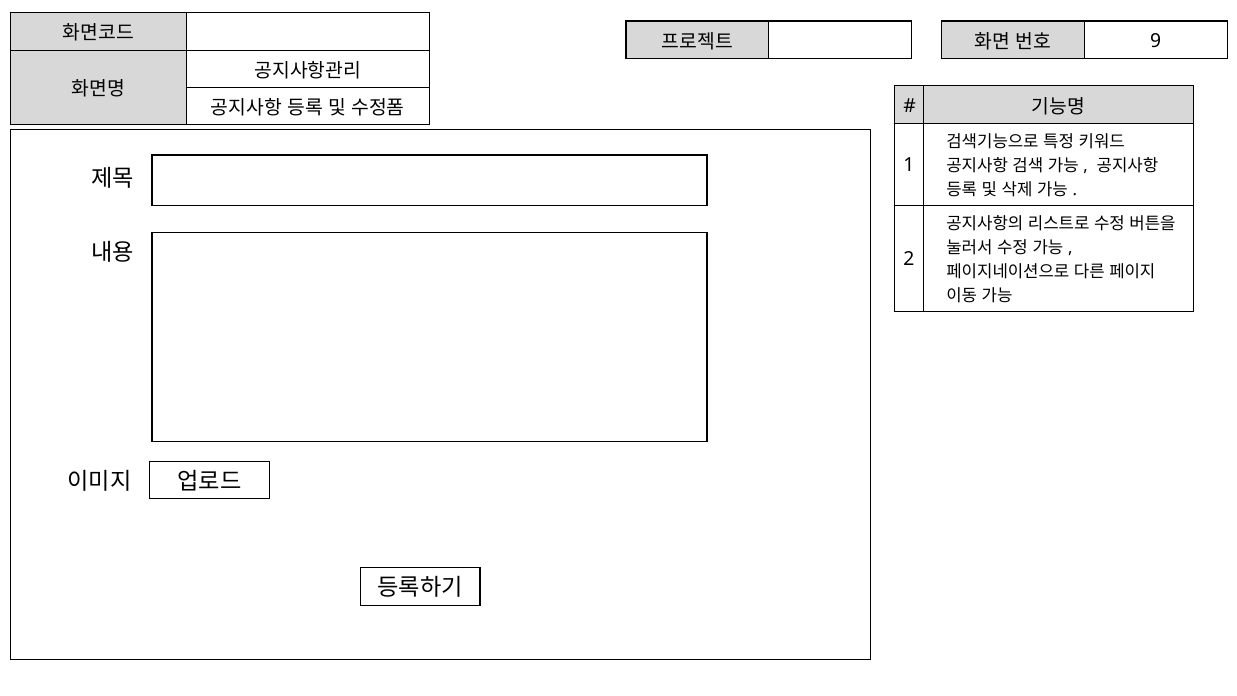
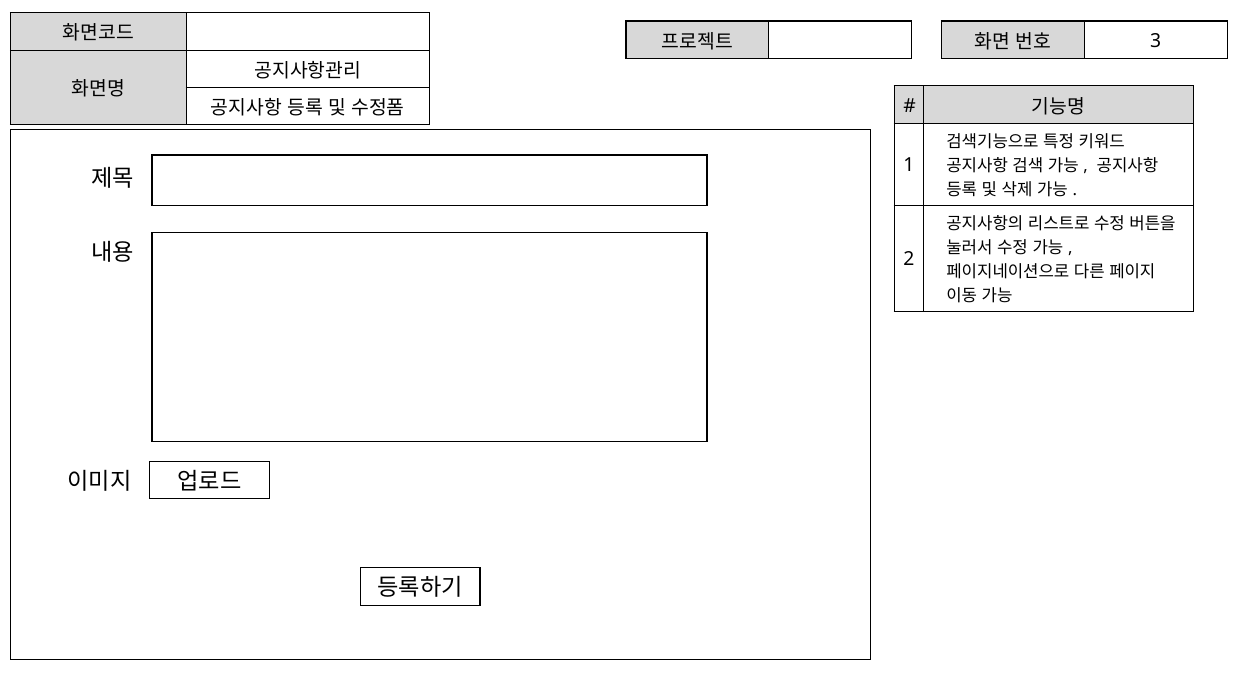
9: 9 -> 3
